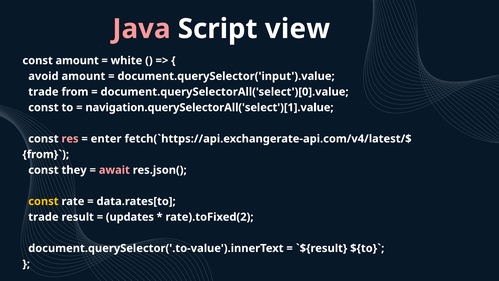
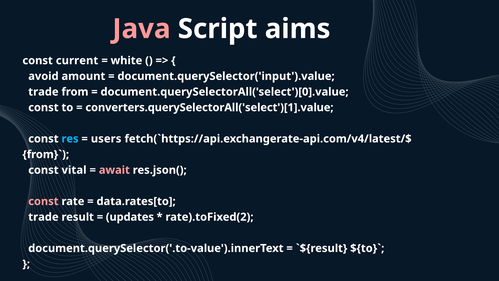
view: view -> aims
const amount: amount -> current
navigation.querySelectorAll('select')[1].value: navigation.querySelectorAll('select')[1].value -> converters.querySelectorAll('select')[1].value
res colour: pink -> light blue
enter: enter -> users
they: they -> vital
const at (43, 201) colour: yellow -> pink
